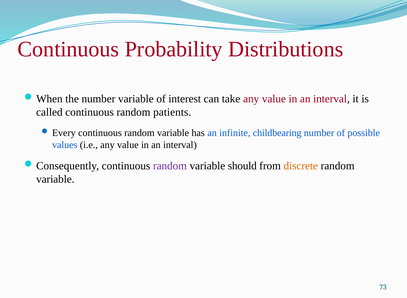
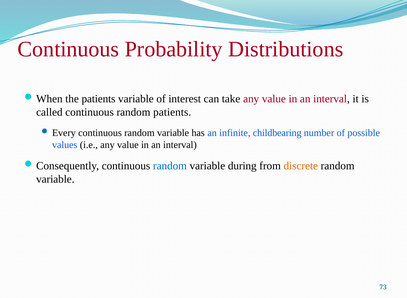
the number: number -> patients
random at (170, 166) colour: purple -> blue
should: should -> during
